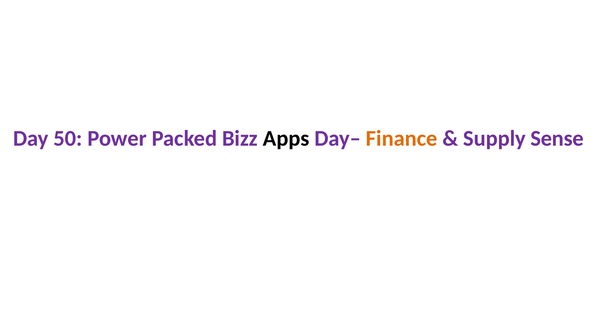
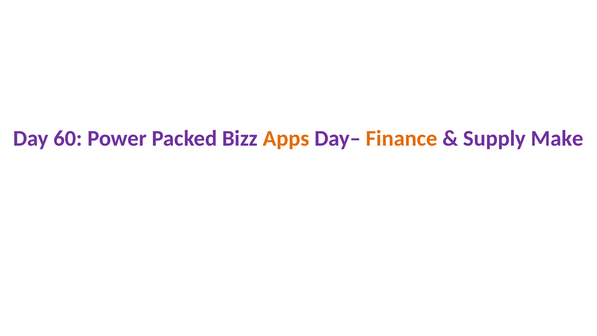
50: 50 -> 60
Apps colour: black -> orange
Sense: Sense -> Make
